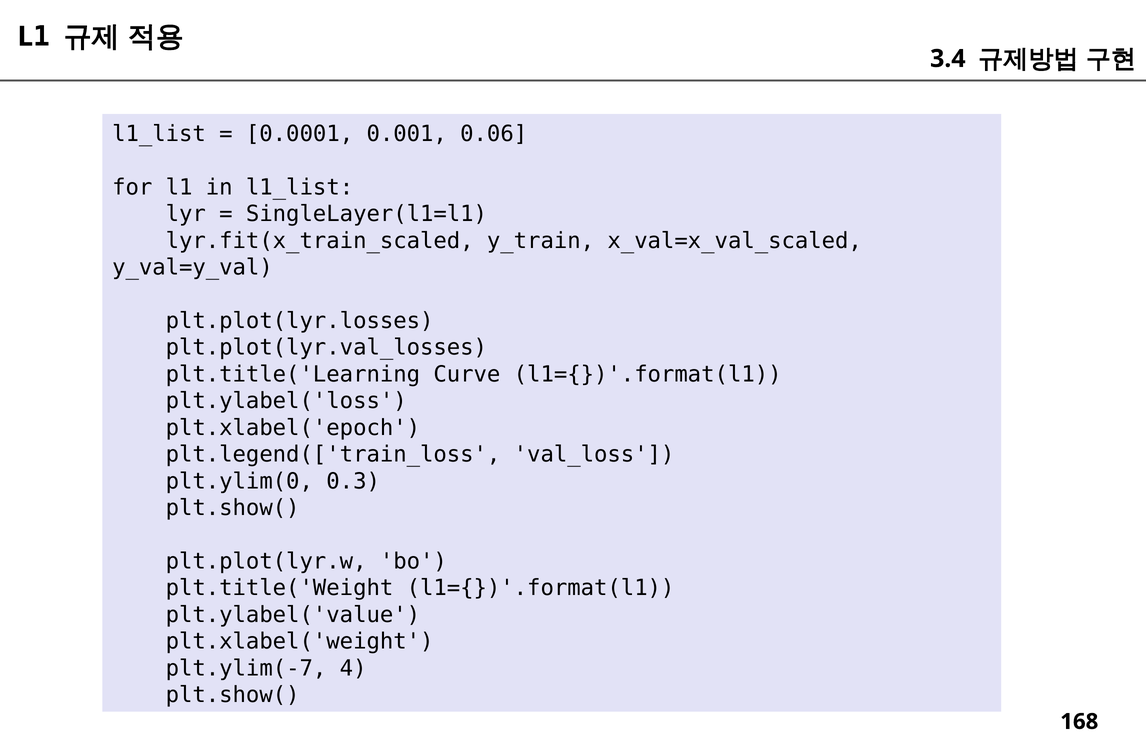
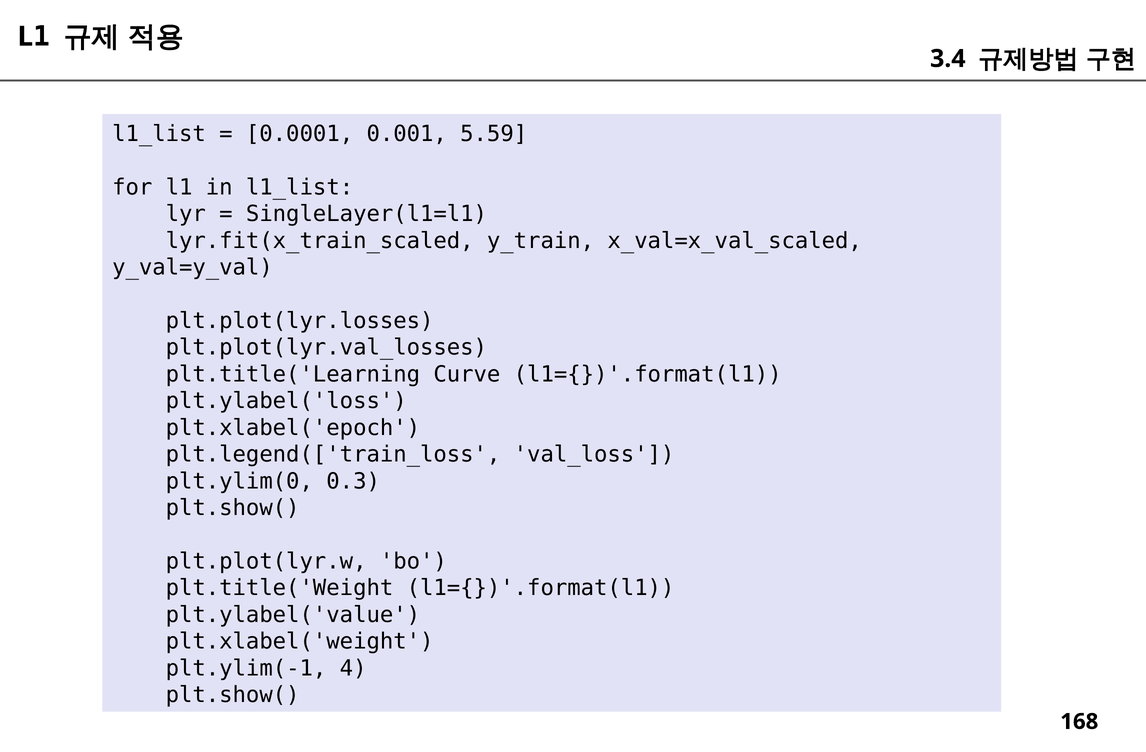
0.06: 0.06 -> 5.59
plt.ylim(-7: plt.ylim(-7 -> plt.ylim(-1
